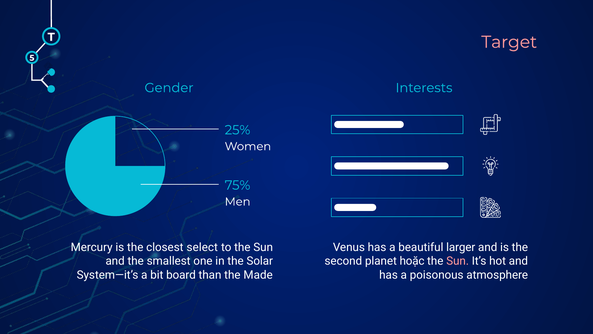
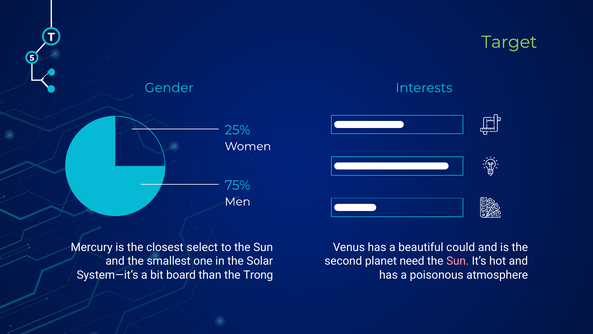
Target colour: pink -> light green
larger: larger -> could
hoặc: hoặc -> need
Made: Made -> Trong
